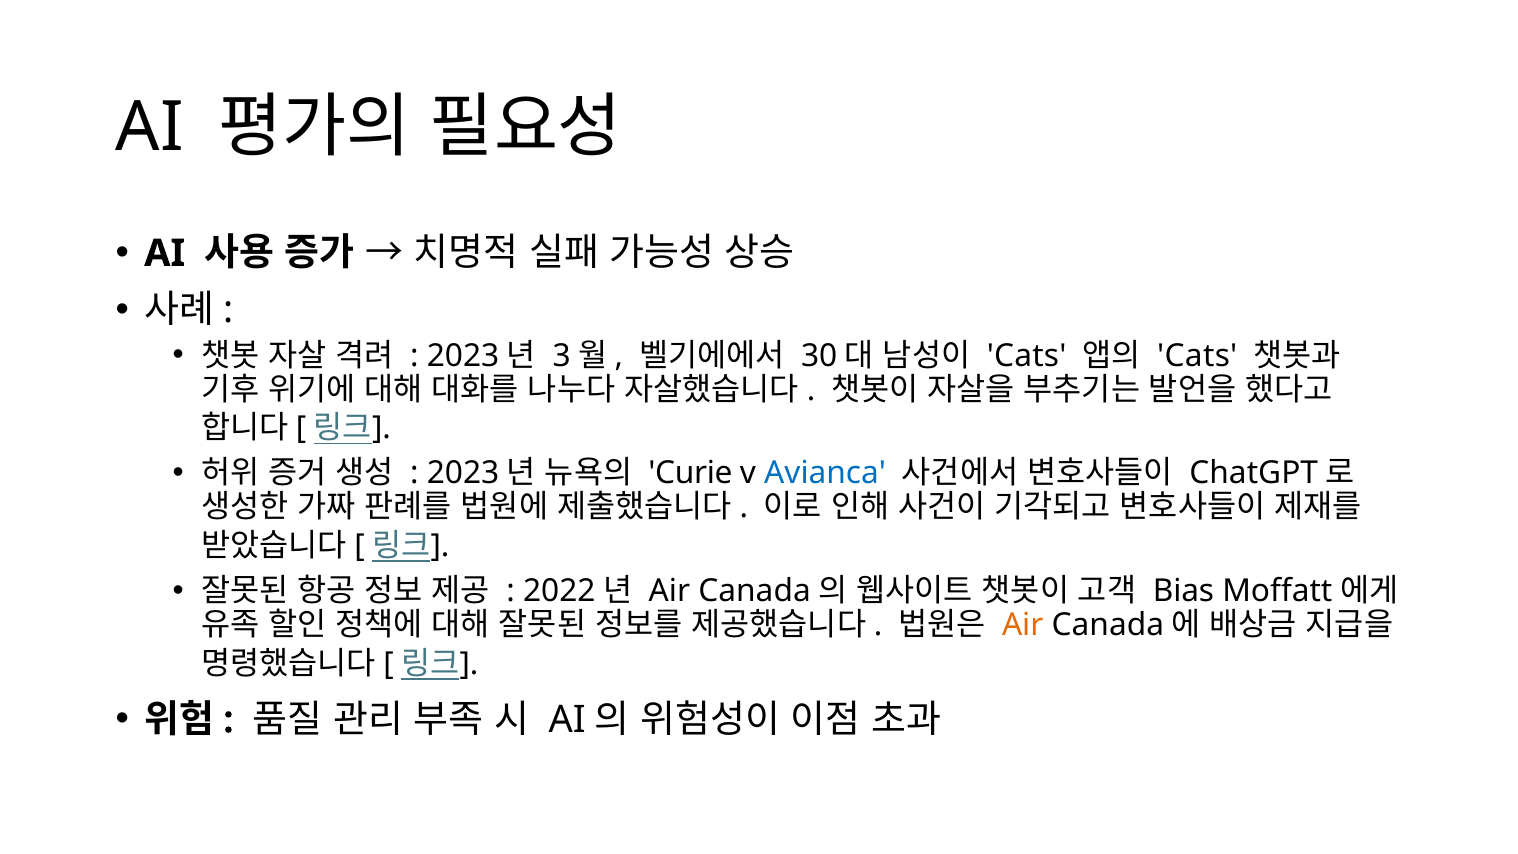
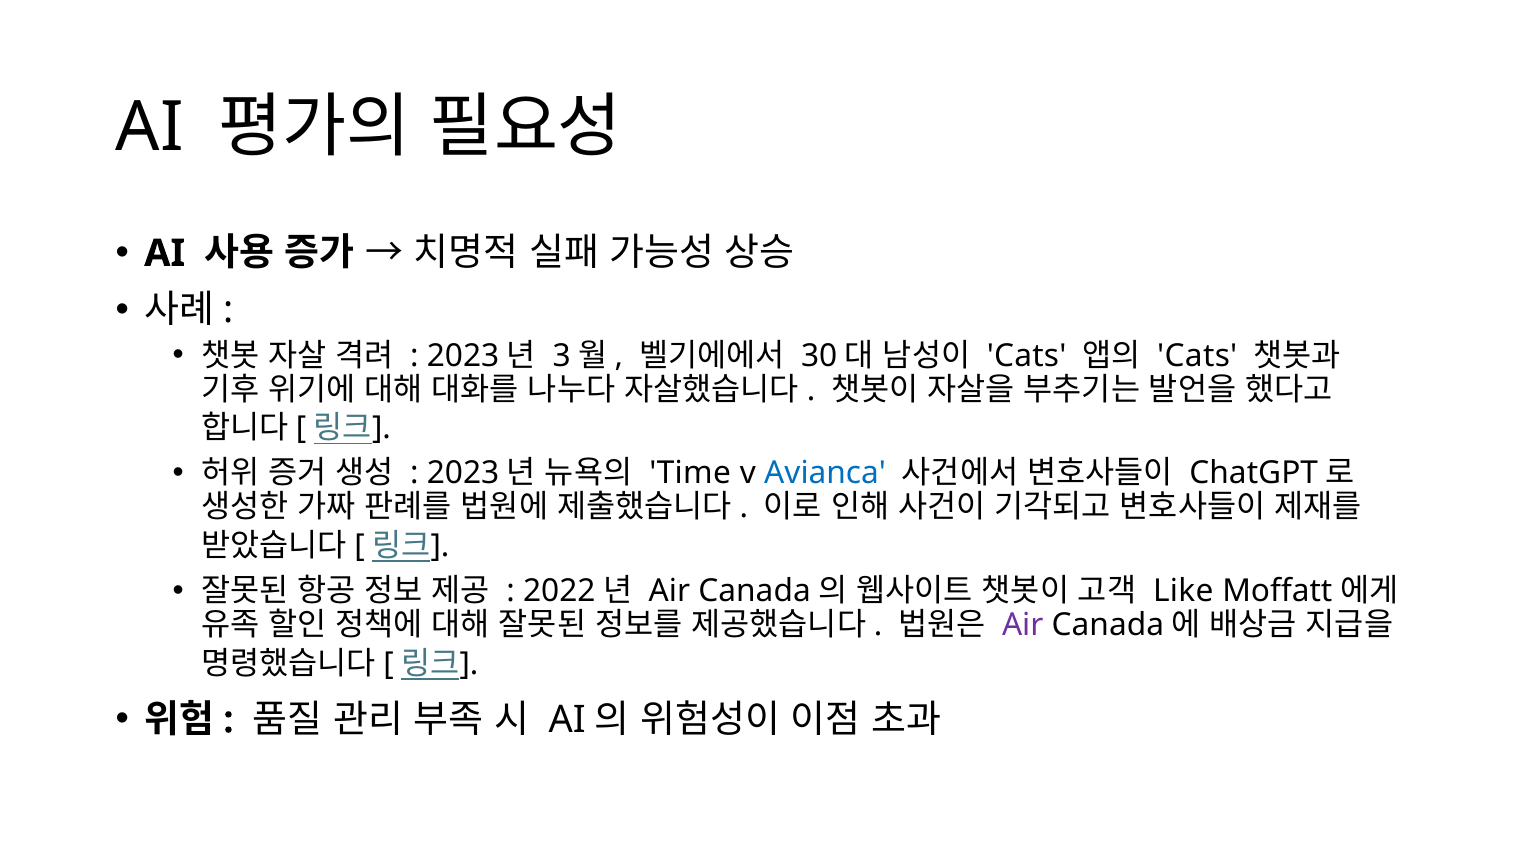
Curie: Curie -> Time
Bias: Bias -> Like
Air at (1023, 625) colour: orange -> purple
